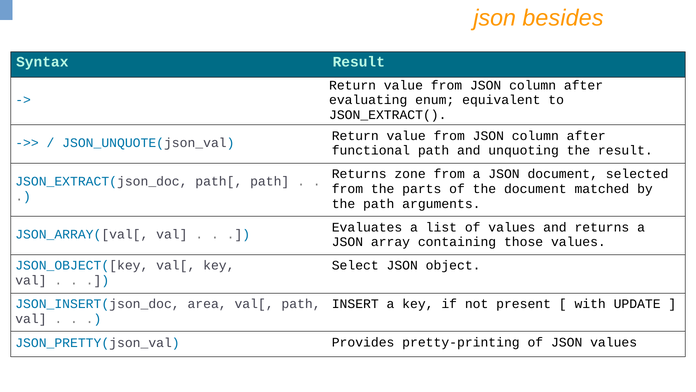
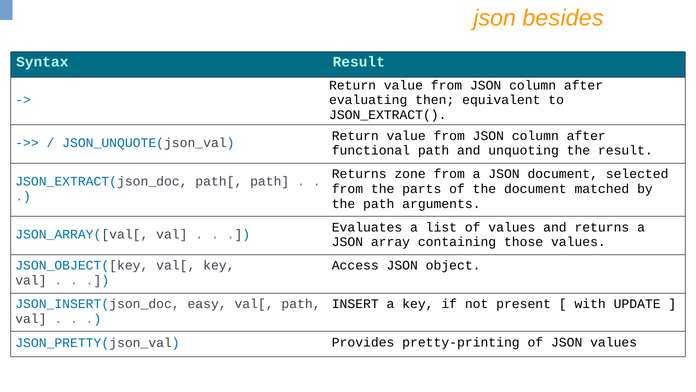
enum: enum -> then
Select: Select -> Access
area: area -> easy
